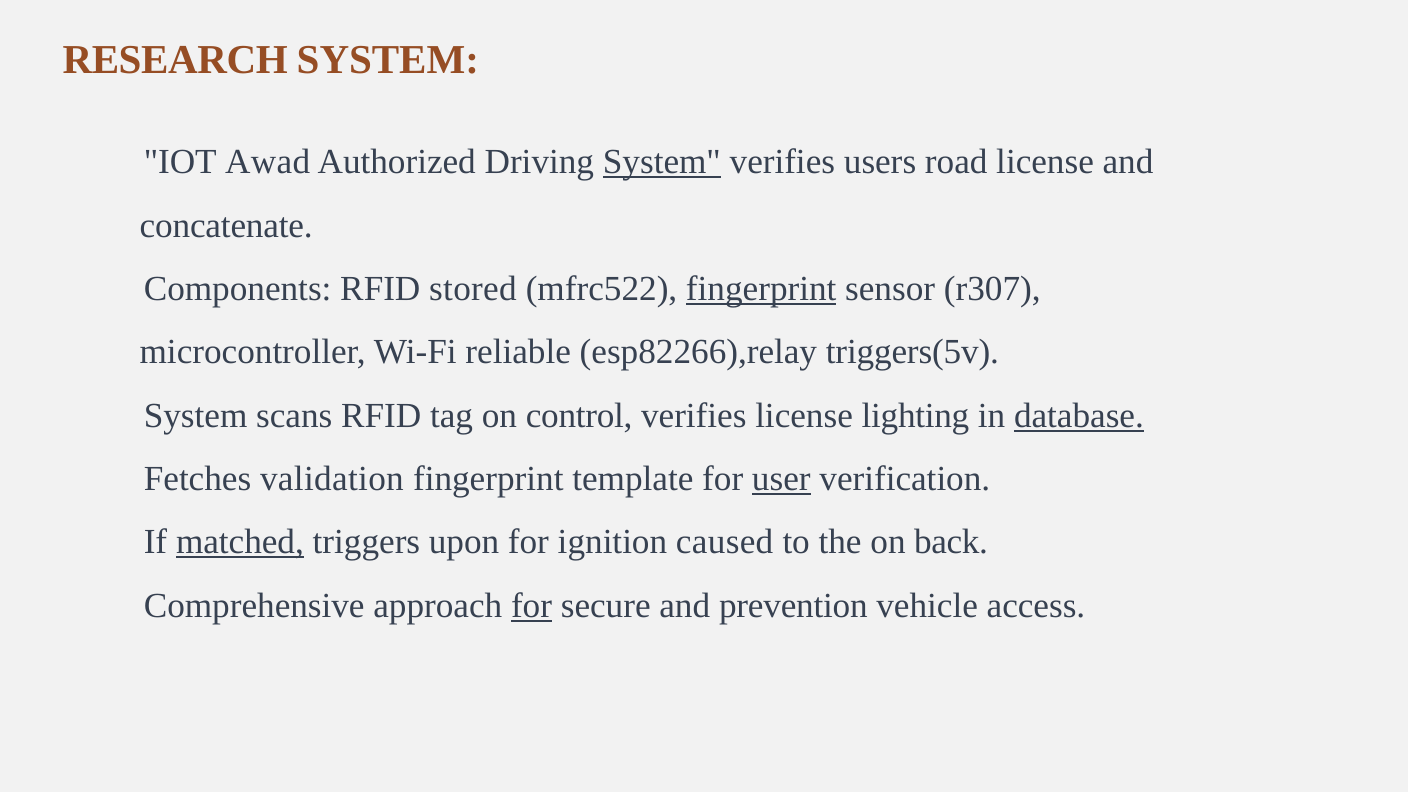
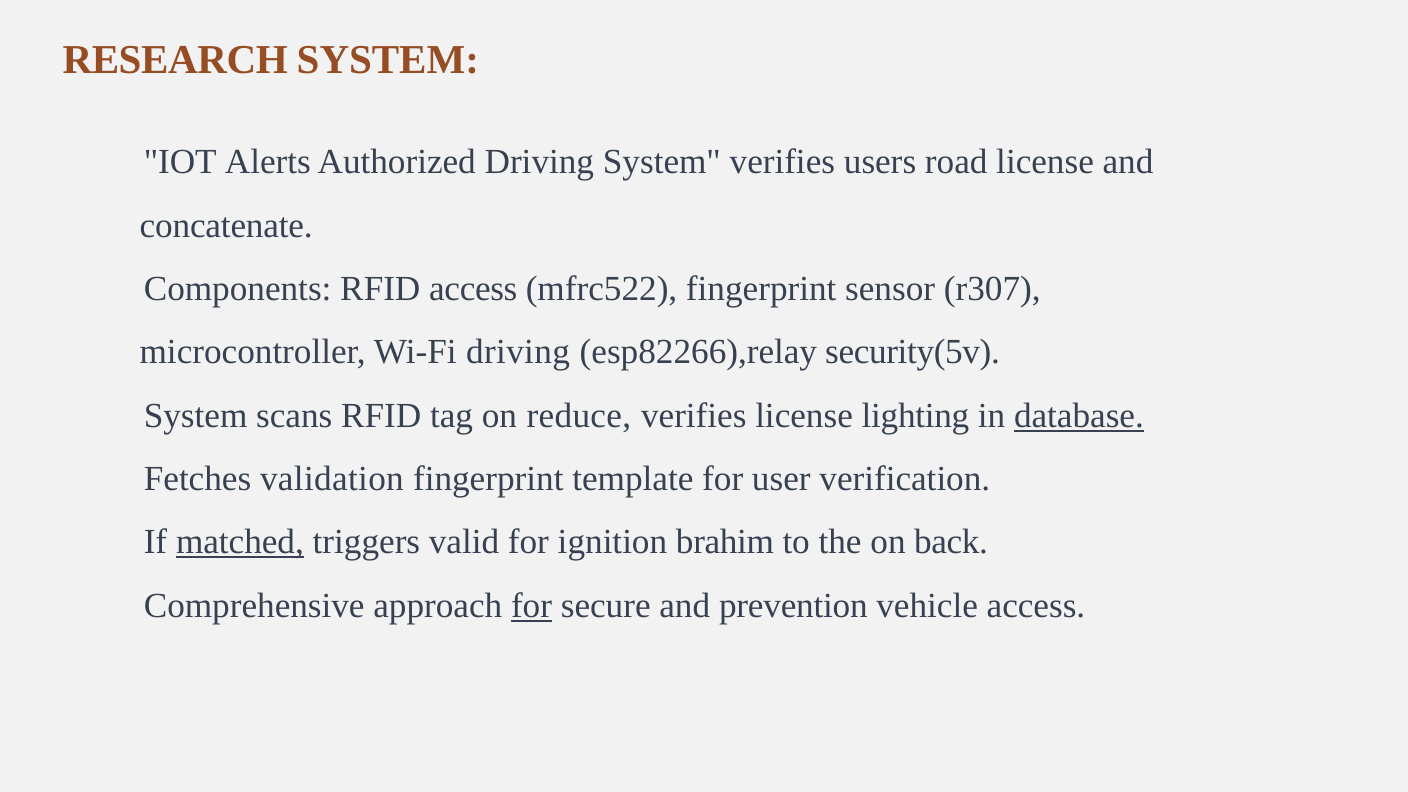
Awad: Awad -> Alerts
System at (662, 162) underline: present -> none
RFID stored: stored -> access
fingerprint at (761, 289) underline: present -> none
Wi-Fi reliable: reliable -> driving
triggers(5v: triggers(5v -> security(5v
control: control -> reduce
user underline: present -> none
upon: upon -> valid
caused: caused -> brahim
